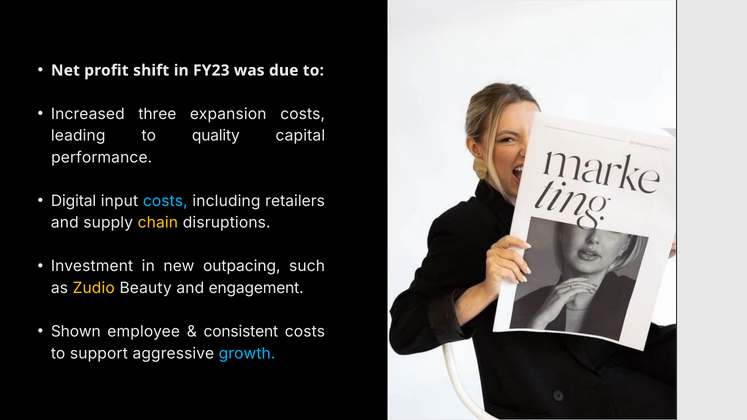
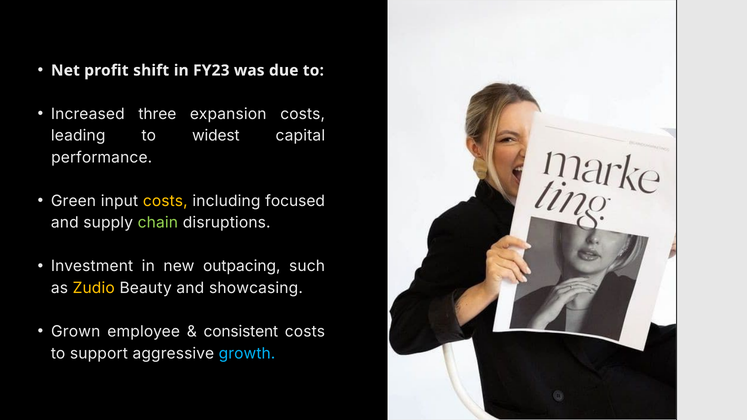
quality: quality -> widest
Digital: Digital -> Green
costs at (165, 201) colour: light blue -> yellow
retailers: retailers -> focused
chain colour: yellow -> light green
engagement: engagement -> showcasing
Shown: Shown -> Grown
